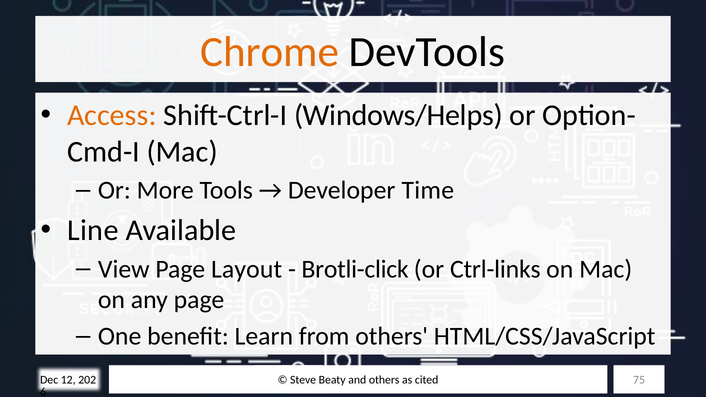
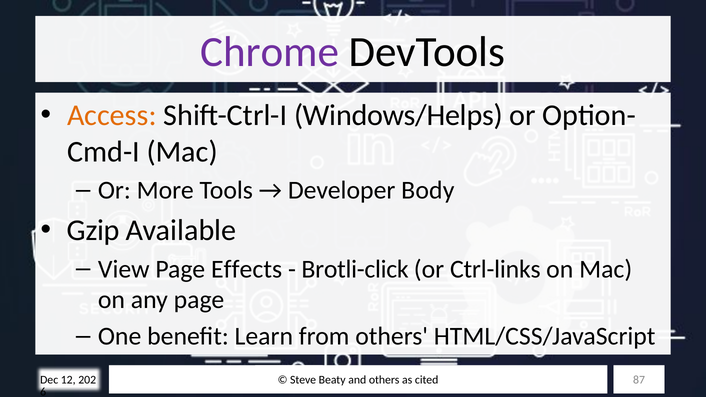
Chrome colour: orange -> purple
Time: Time -> Body
Line: Line -> Gzip
Layout: Layout -> Effects
75: 75 -> 87
